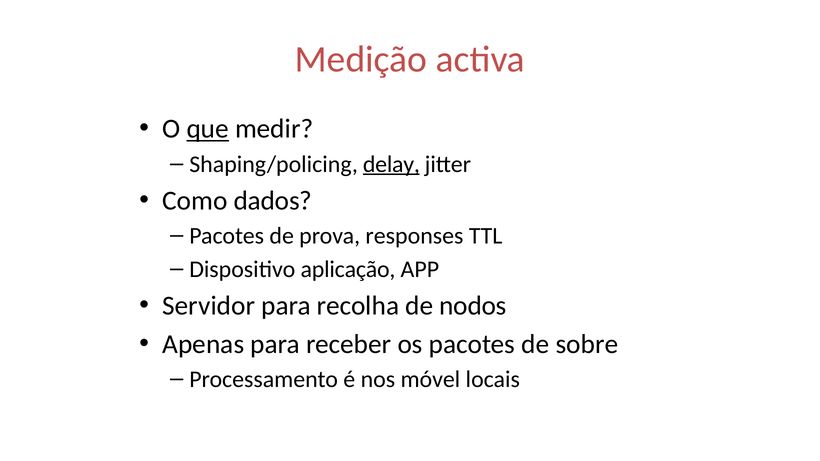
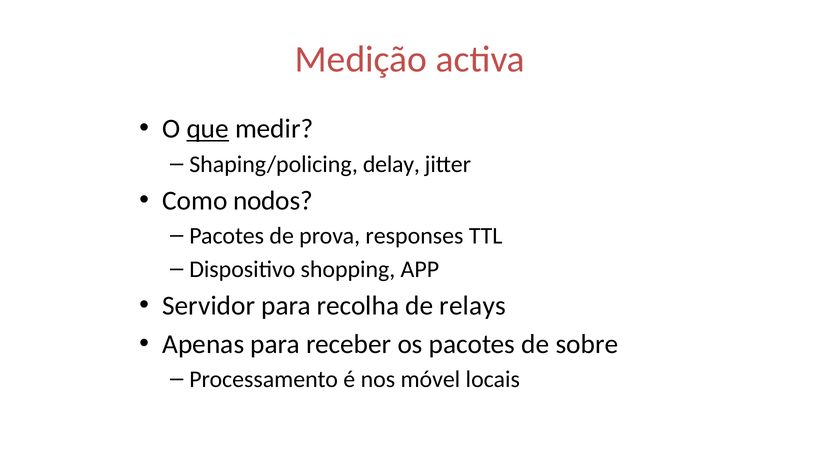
delay underline: present -> none
dados: dados -> nodos
aplicação: aplicação -> shopping
nodos: nodos -> relays
